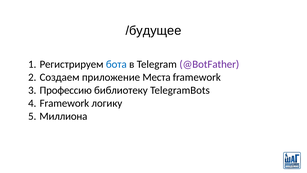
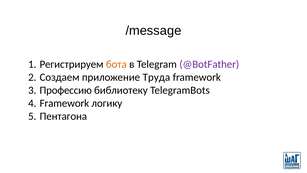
/будущее: /будущее -> /message
бота colour: blue -> orange
Места: Места -> Труда
Миллиона: Миллиона -> Пентагона
